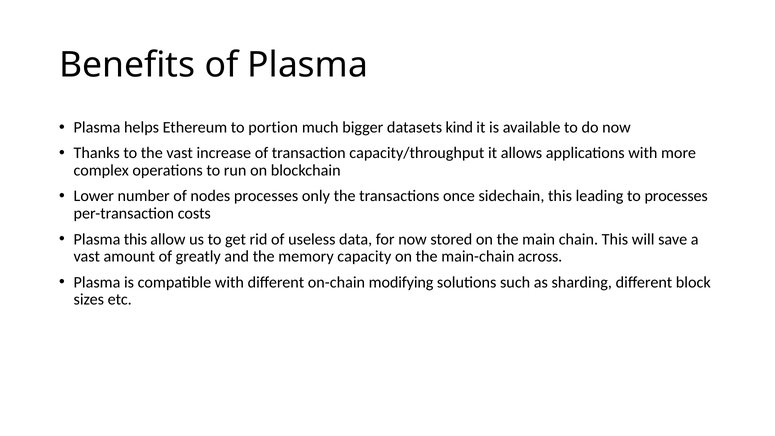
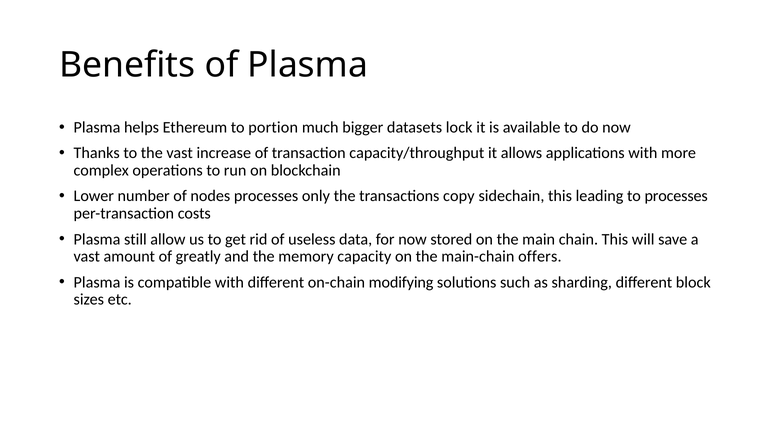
kind: kind -> lock
once: once -> copy
Plasma this: this -> still
across: across -> offers
